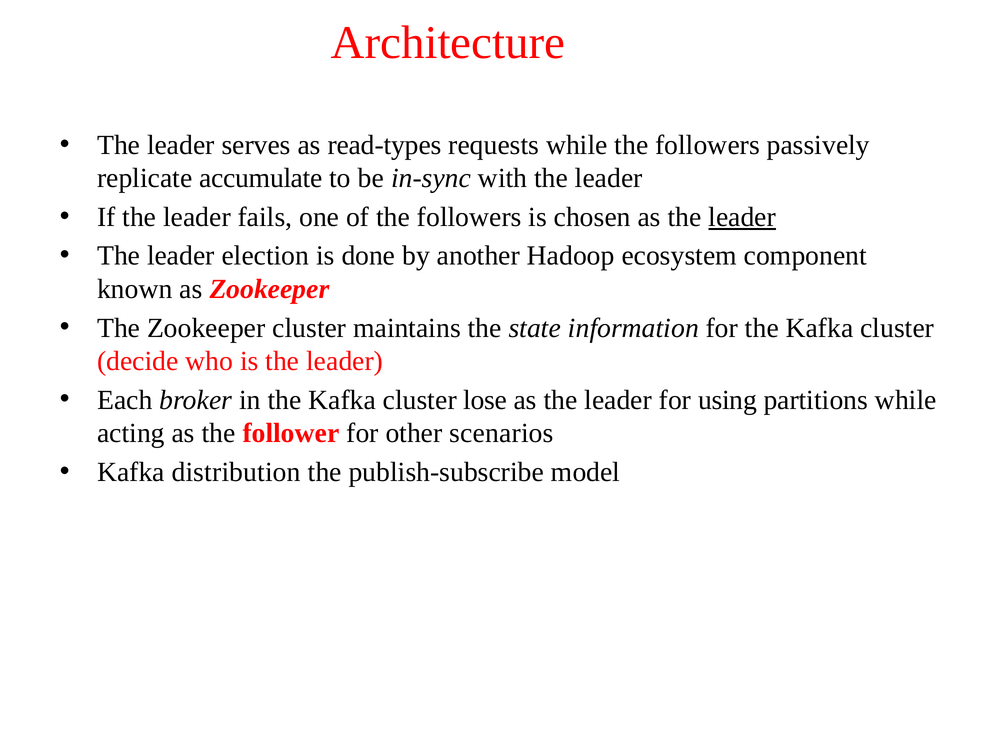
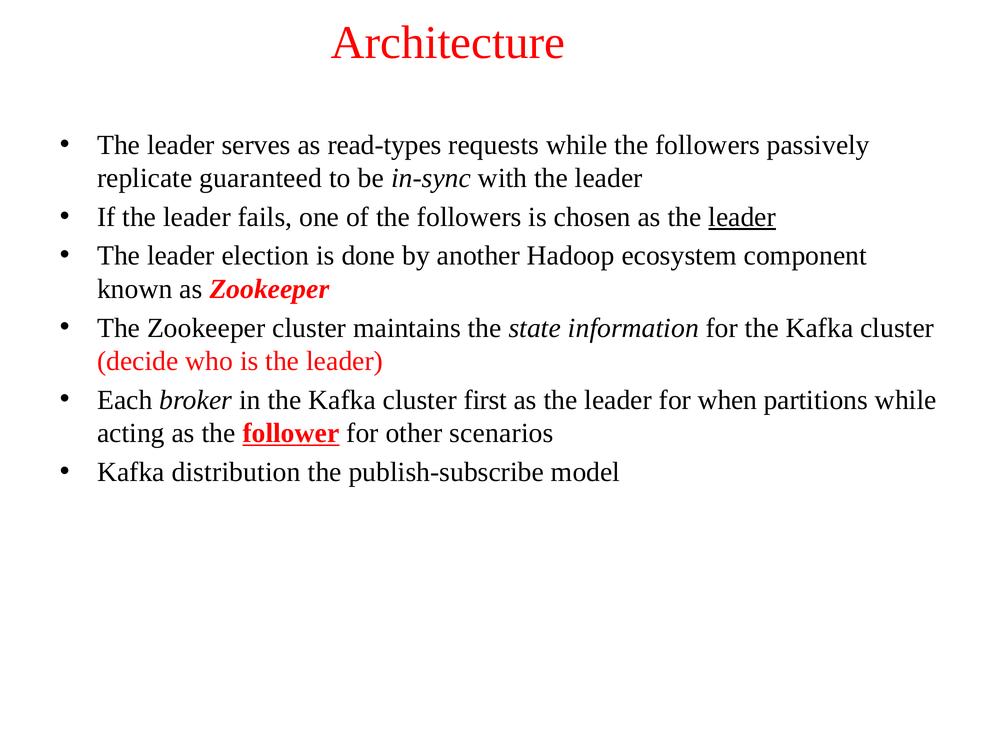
accumulate: accumulate -> guaranteed
lose: lose -> first
using: using -> when
follower underline: none -> present
